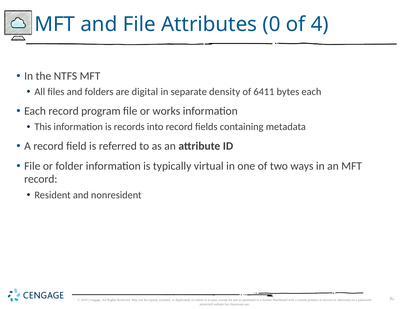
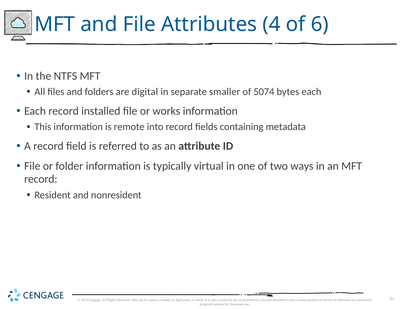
0: 0 -> 4
4: 4 -> 6
density: density -> smaller
6411: 6411 -> 5074
program: program -> installed
records: records -> remote
